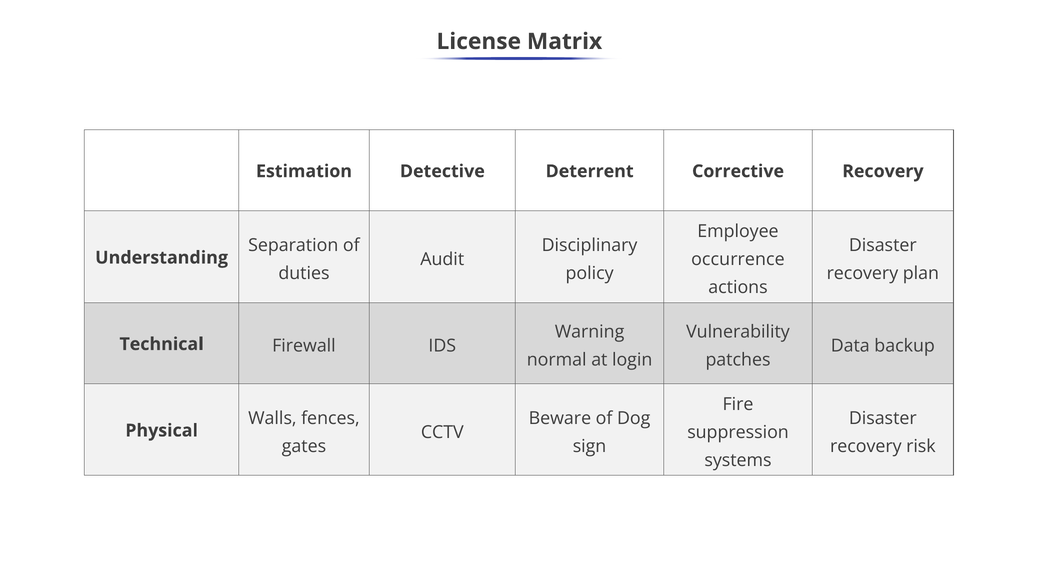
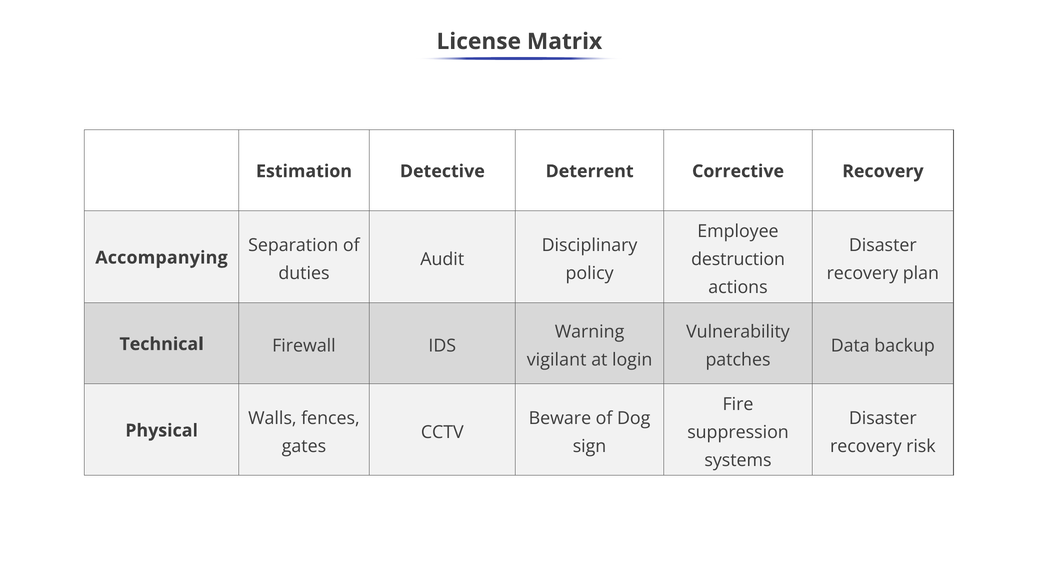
Understanding: Understanding -> Accompanying
occurrence: occurrence -> destruction
normal: normal -> vigilant
